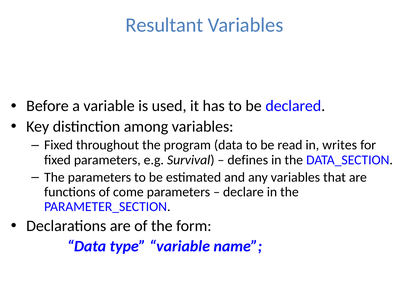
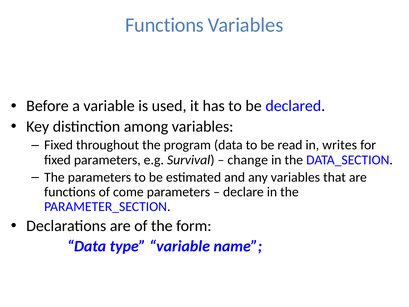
Resultant at (164, 25): Resultant -> Functions
defines: defines -> change
